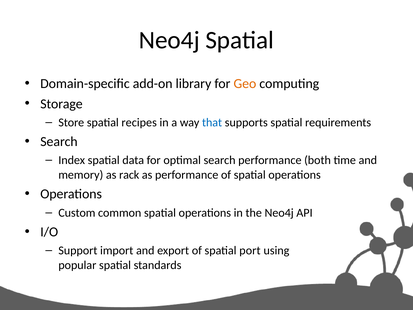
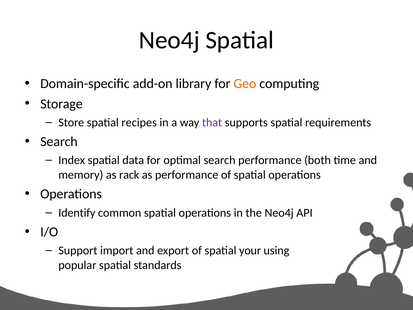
that colour: blue -> purple
Custom: Custom -> Identify
port: port -> your
